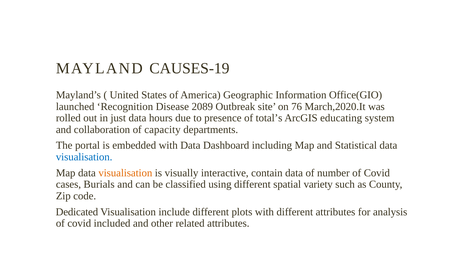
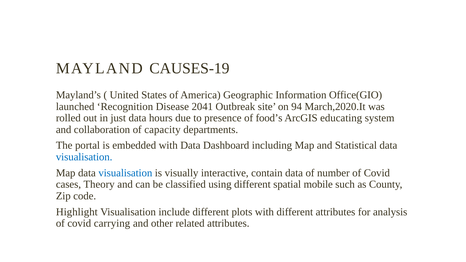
2089: 2089 -> 2041
76: 76 -> 94
total’s: total’s -> food’s
visualisation at (125, 173) colour: orange -> blue
Burials: Burials -> Theory
variety: variety -> mobile
Dedicated: Dedicated -> Highlight
included: included -> carrying
